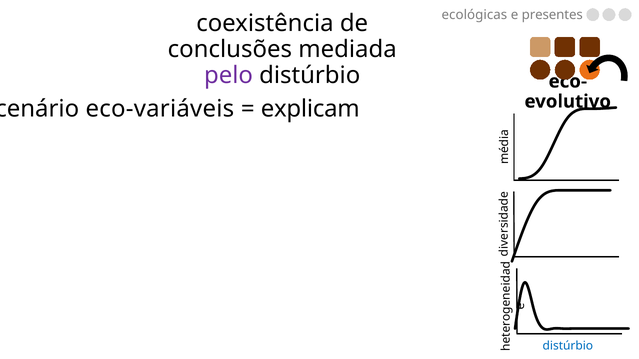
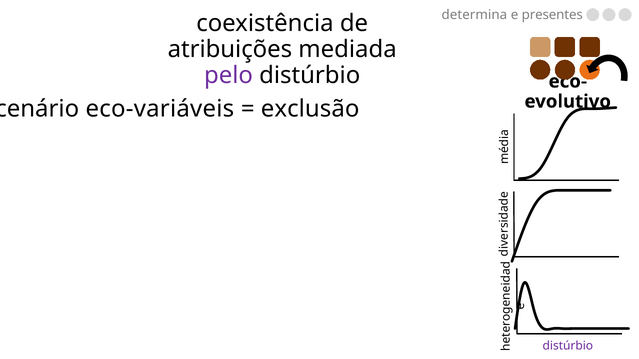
ecológicas: ecológicas -> determina
conclusões: conclusões -> atribuições
explicam: explicam -> exclusão
distúrbio at (568, 346) colour: blue -> purple
